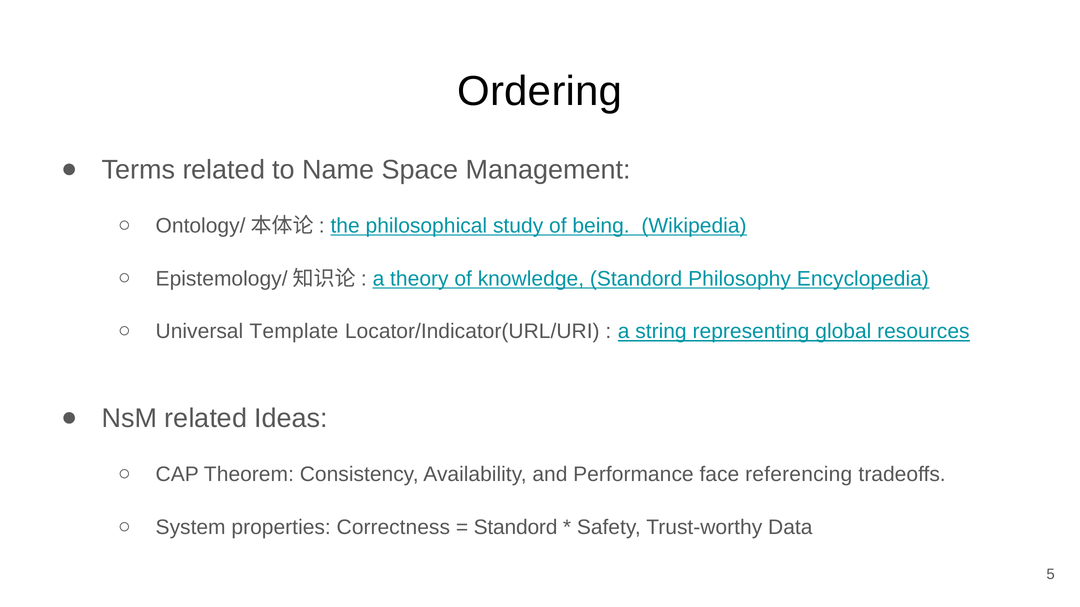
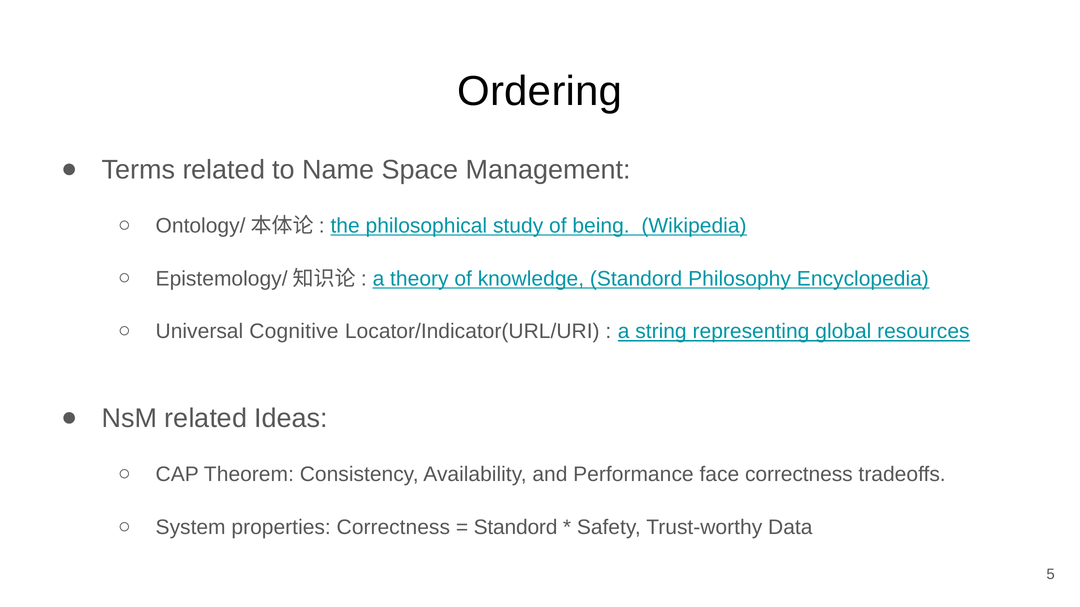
Template: Template -> Cognitive
face referencing: referencing -> correctness
